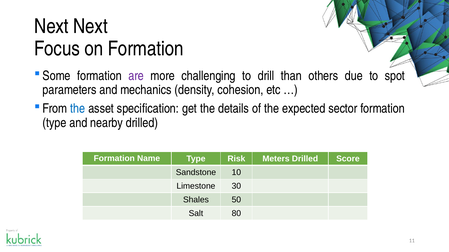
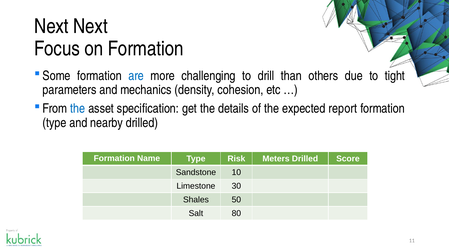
are colour: purple -> blue
spot: spot -> tight
sector: sector -> report
